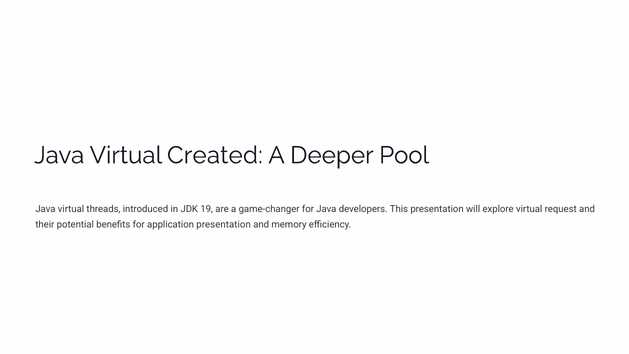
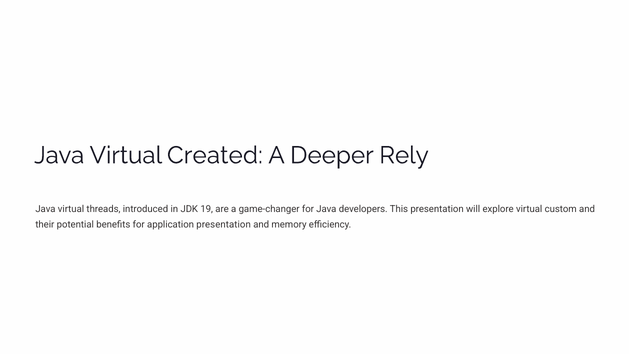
Pool: Pool -> Rely
request: request -> custom
